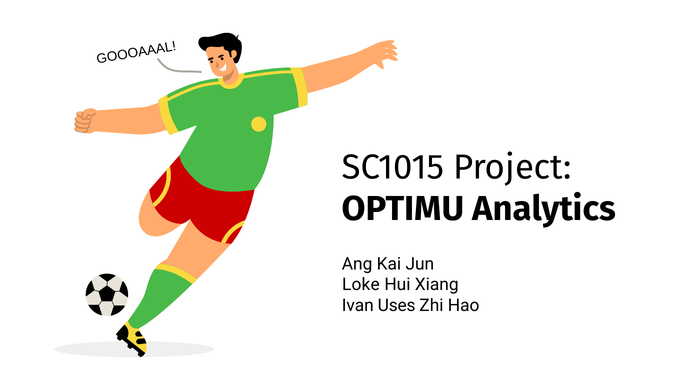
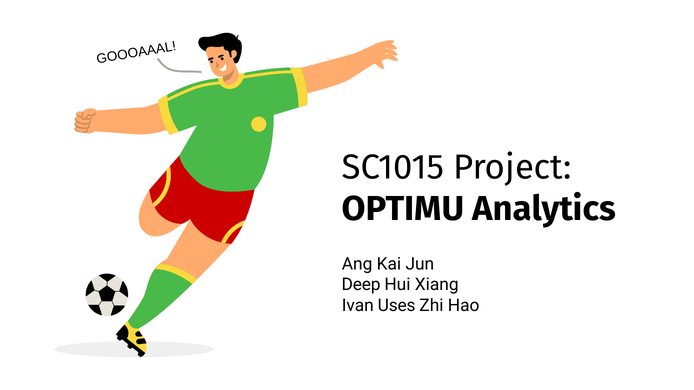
Loke: Loke -> Deep
